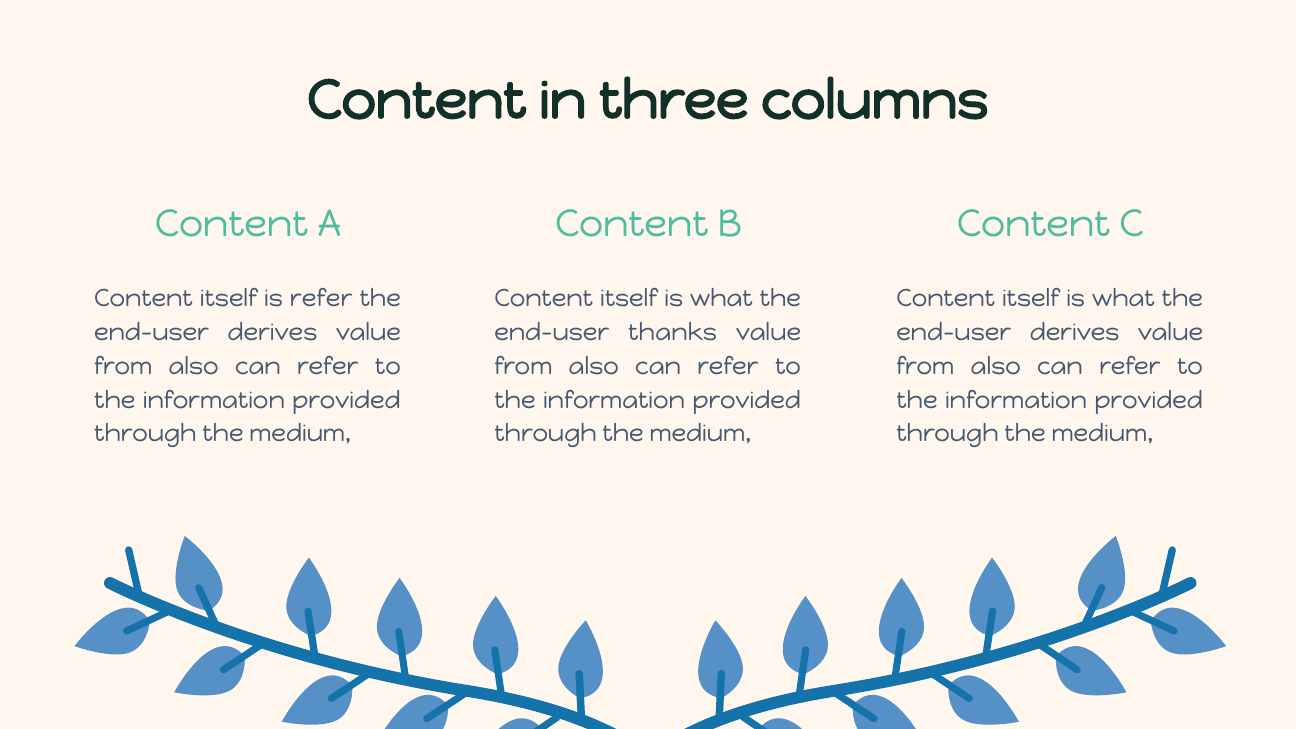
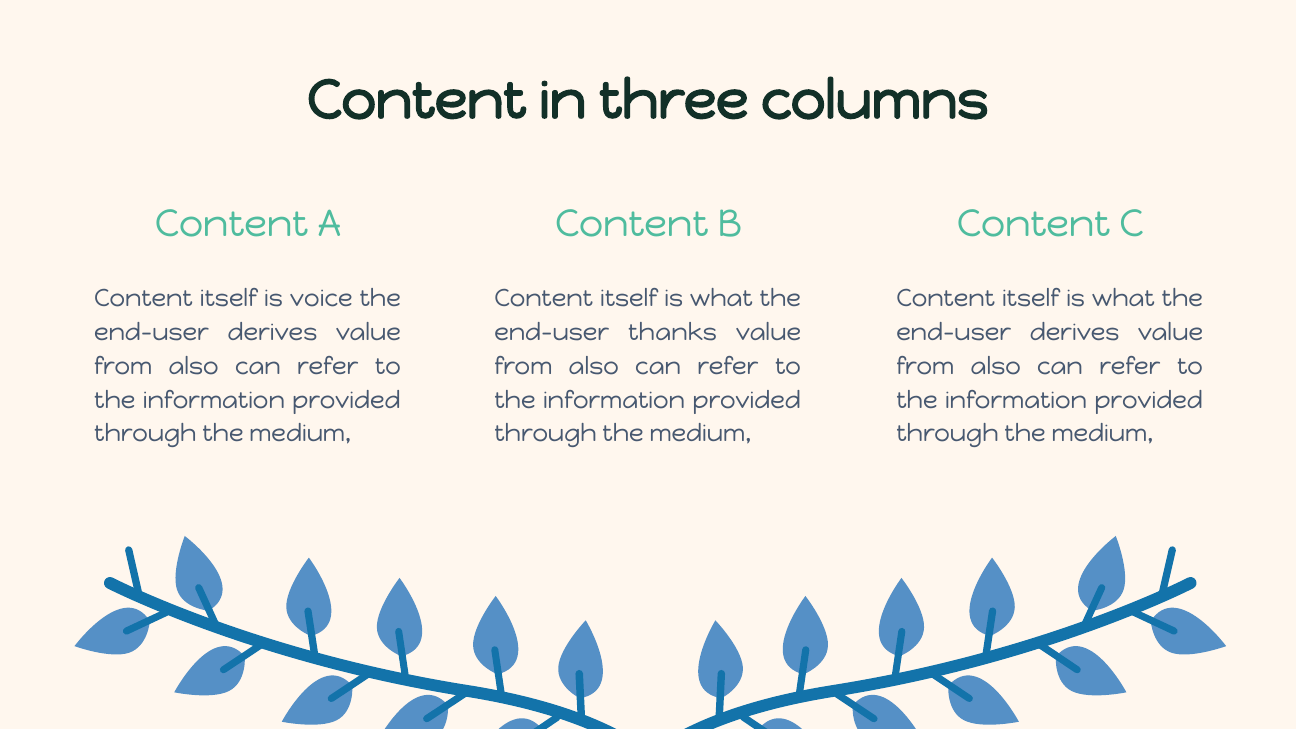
is refer: refer -> voice
